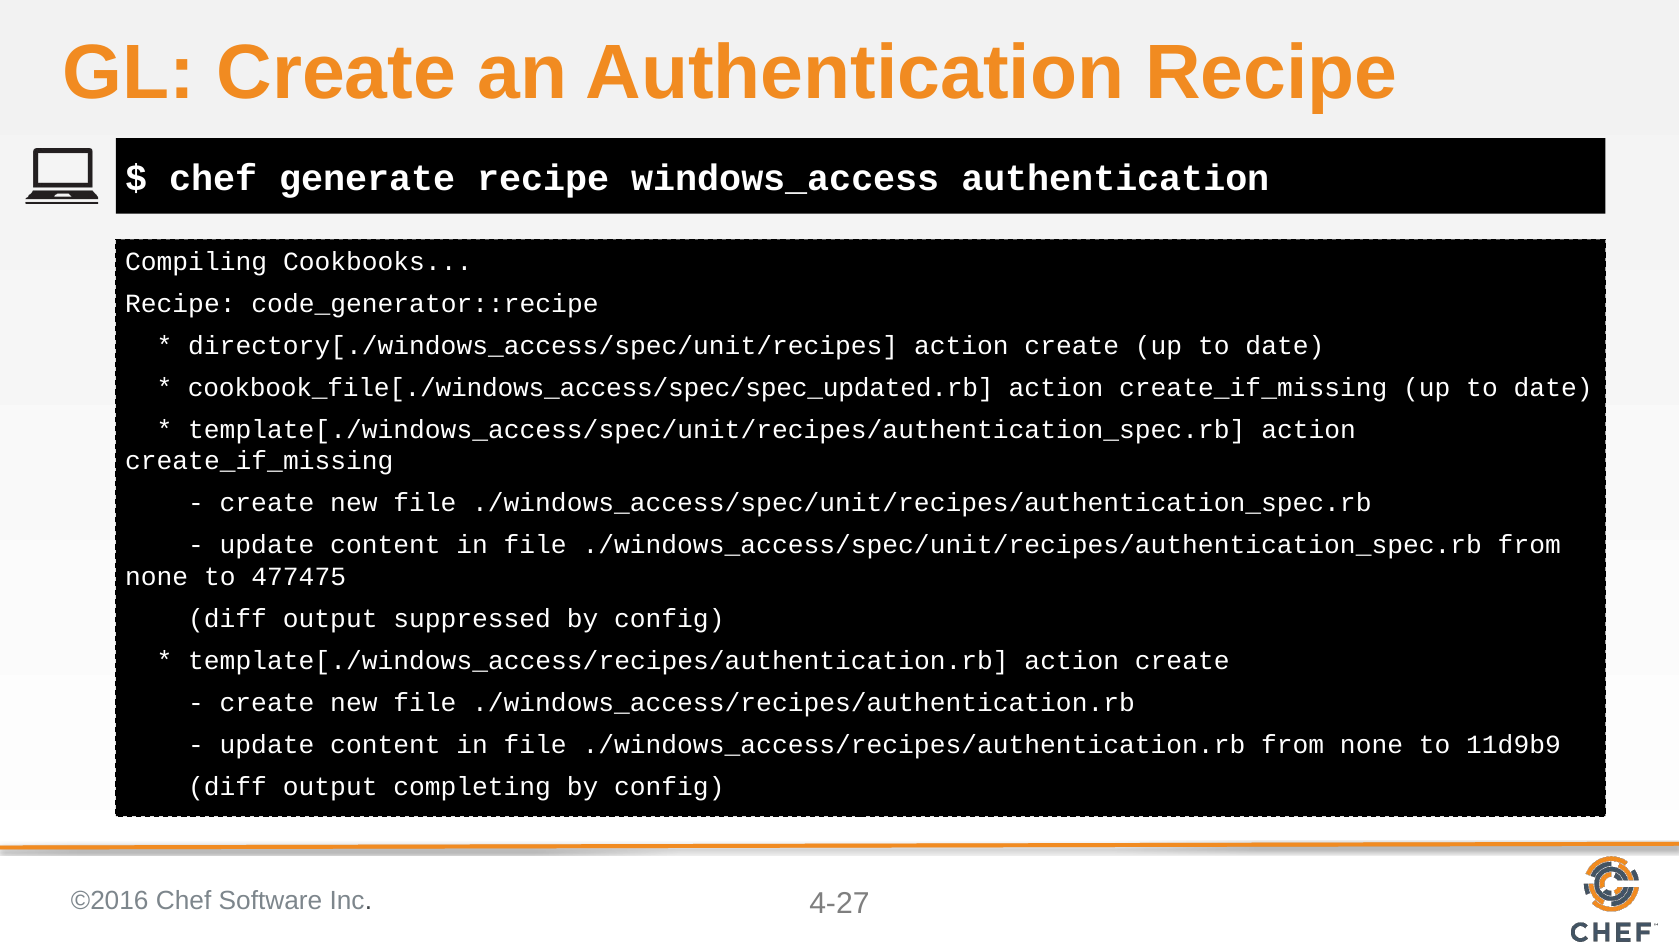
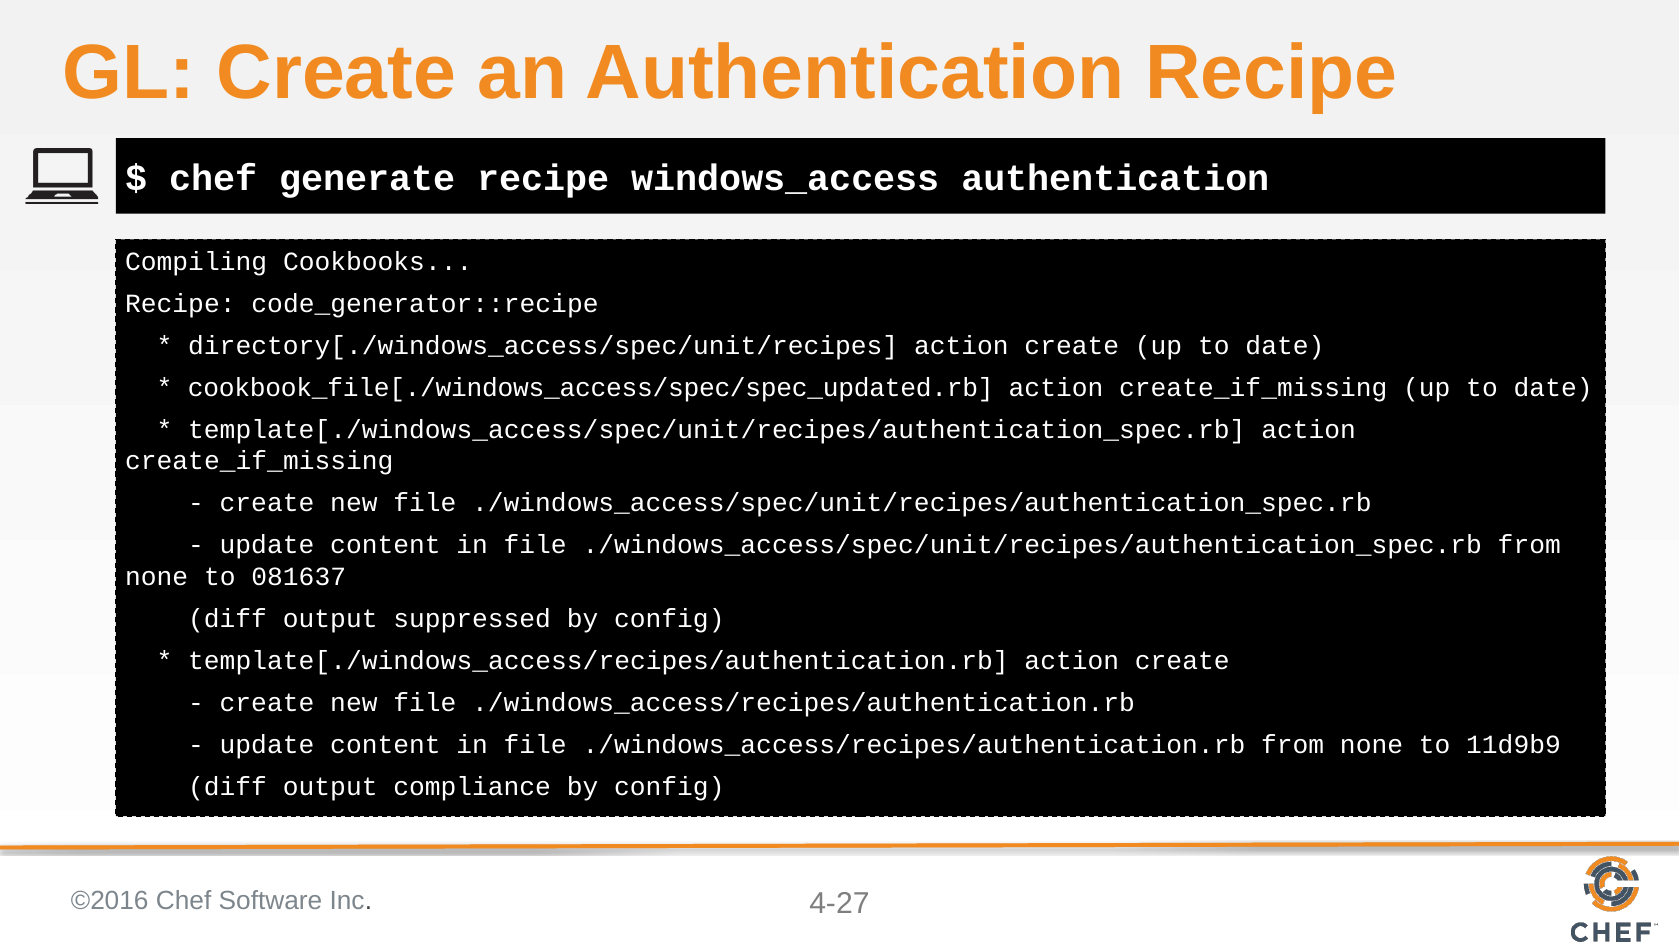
477475: 477475 -> 081637
completing: completing -> compliance
